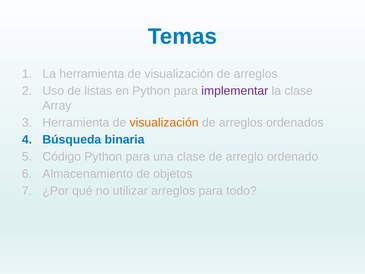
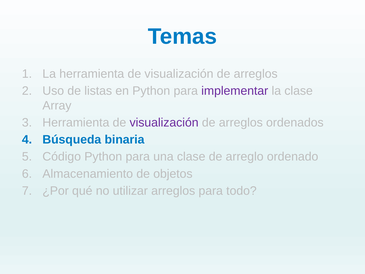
visualización at (164, 123) colour: orange -> purple
